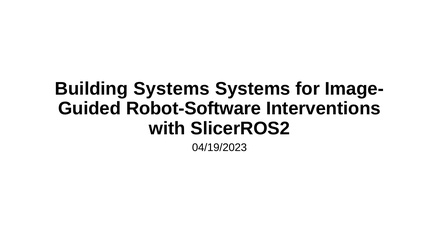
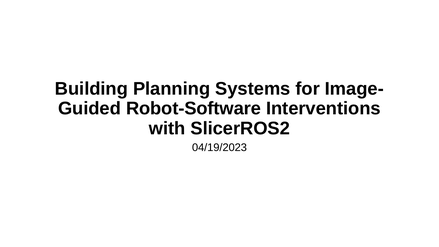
Building Systems: Systems -> Planning
